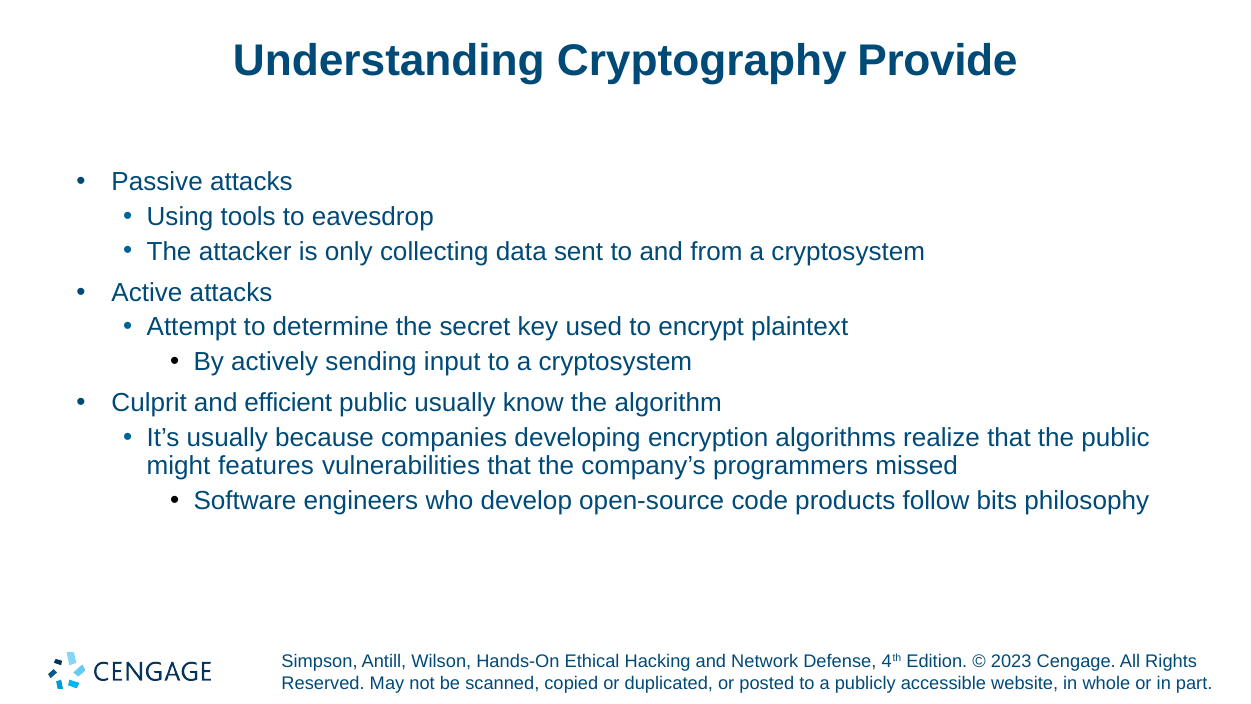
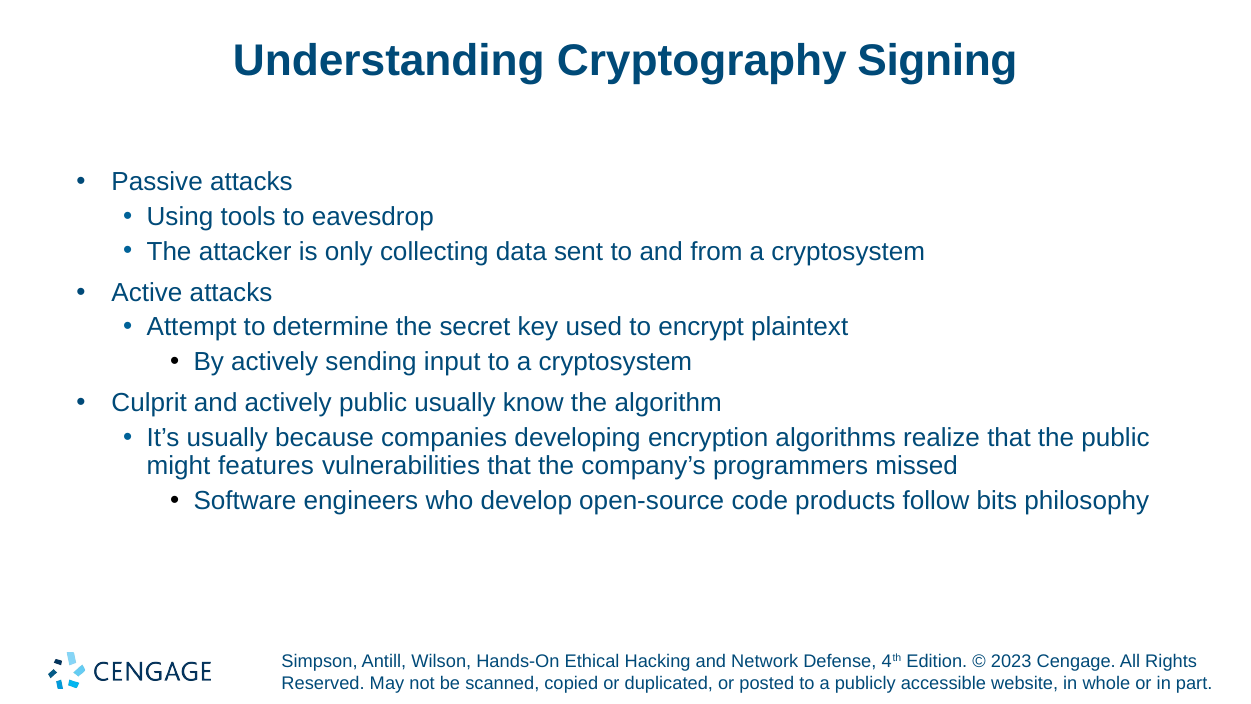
Provide: Provide -> Signing
and efficient: efficient -> actively
